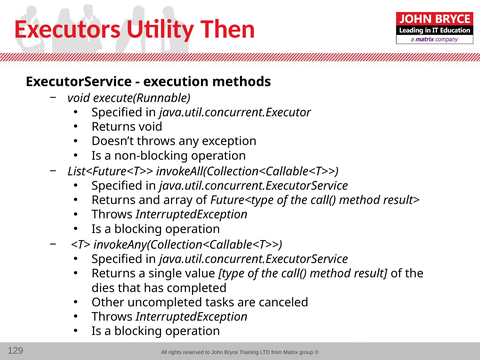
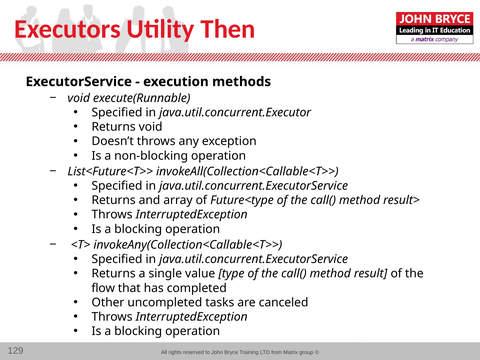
dies: dies -> flow
